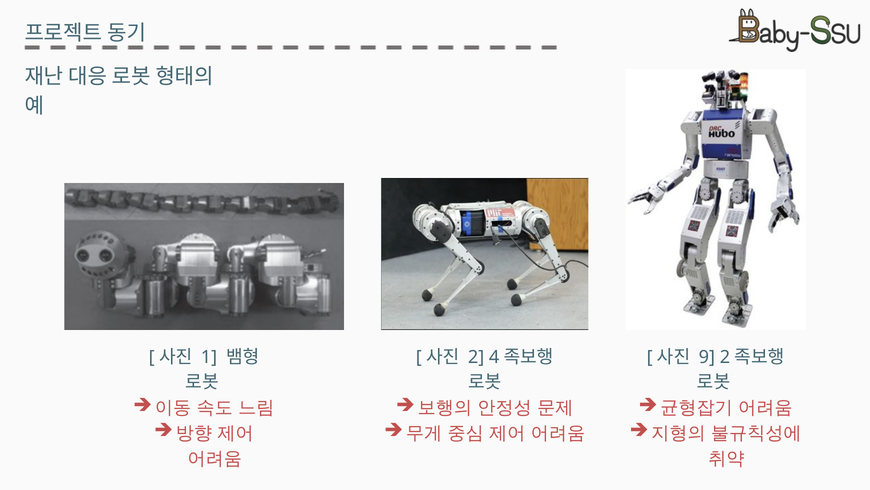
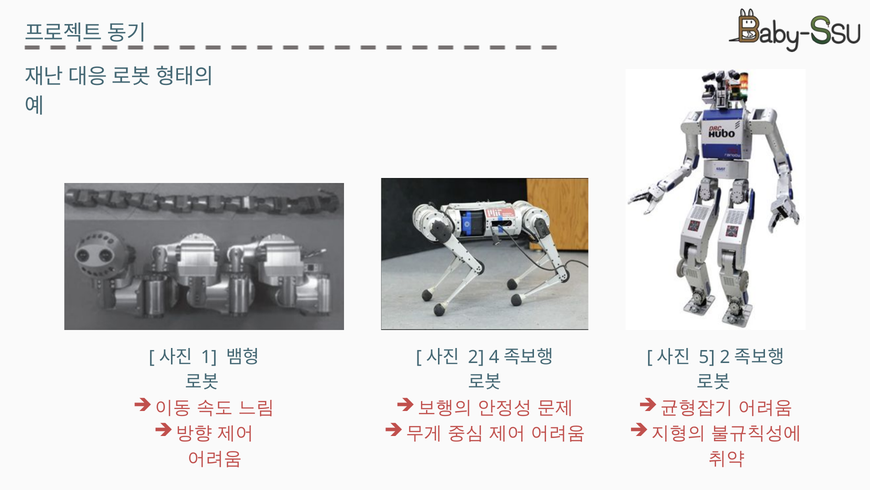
9: 9 -> 5
